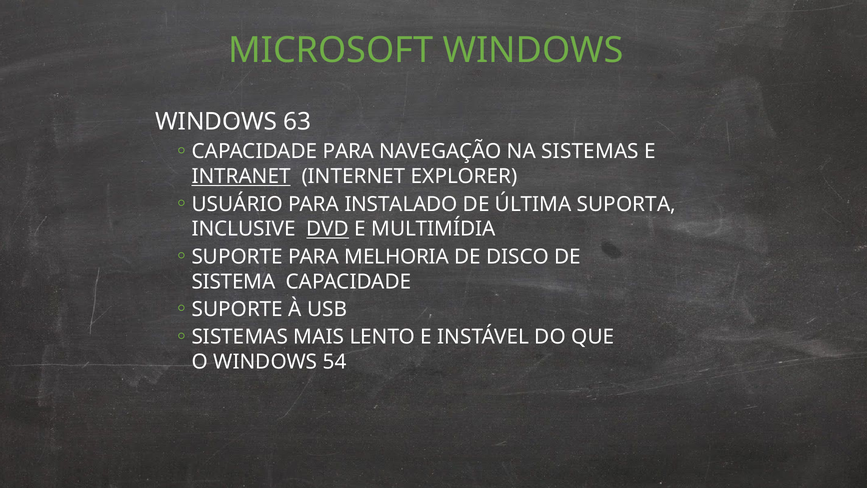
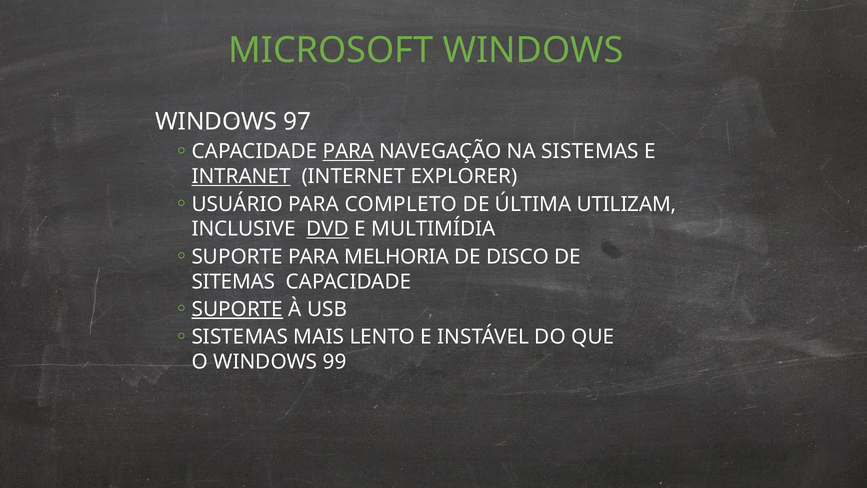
63: 63 -> 97
PARA at (348, 152) underline: none -> present
INSTALADO: INSTALADO -> COMPLETO
SUPORTA: SUPORTA -> UTILIZAM
SISTEMA: SISTEMA -> SITEMAS
SUPORTE at (237, 309) underline: none -> present
54: 54 -> 99
